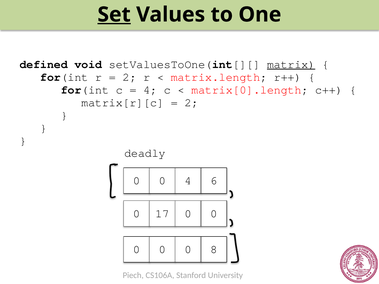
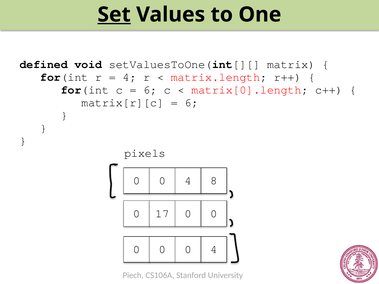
matrix underline: present -> none
2 at (130, 77): 2 -> 4
4 at (150, 90): 4 -> 6
2 at (191, 103): 2 -> 6
deadly: deadly -> pixels
6: 6 -> 8
0 0 0 8: 8 -> 4
